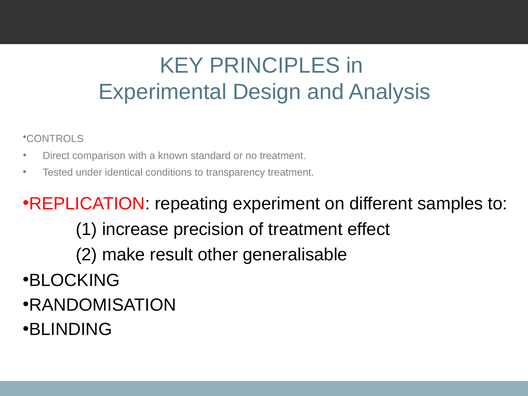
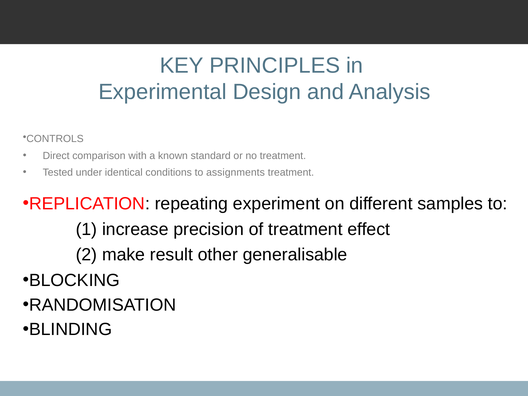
transparency: transparency -> assignments
